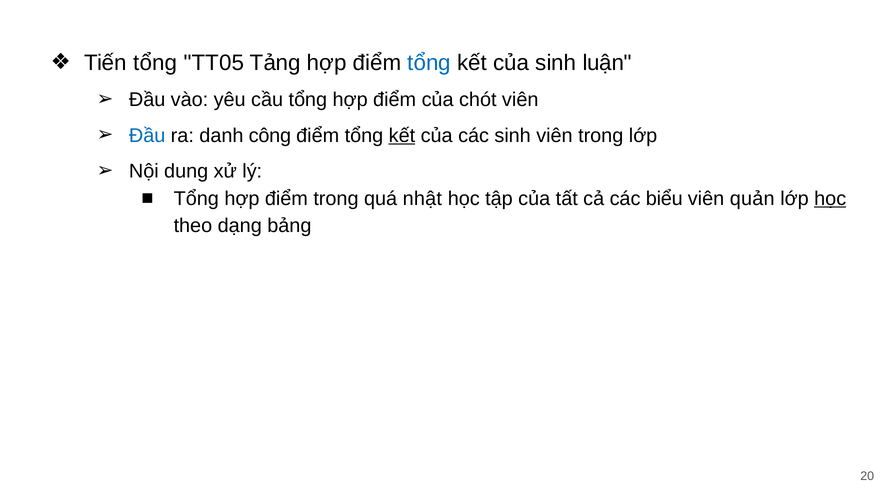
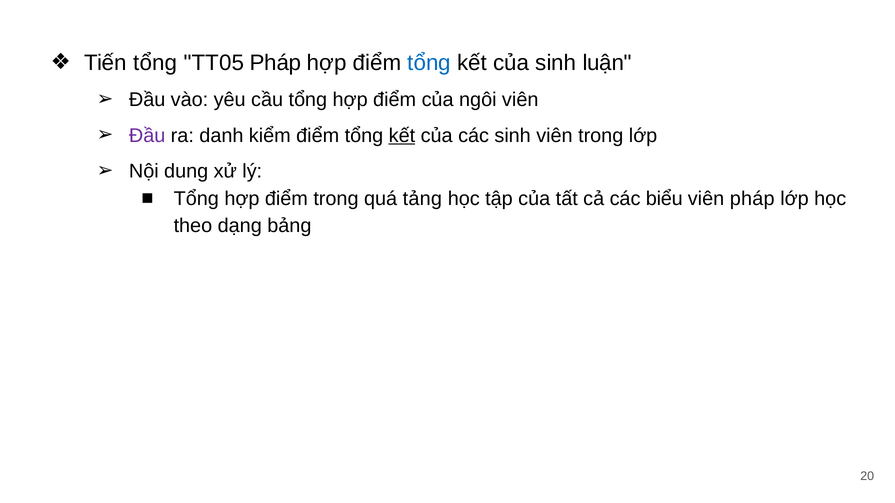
TT05 Tảng: Tảng -> Pháp
chót: chót -> ngôi
Đầu at (147, 136) colour: blue -> purple
công: công -> kiểm
nhật: nhật -> tảng
viên quản: quản -> pháp
học at (830, 199) underline: present -> none
